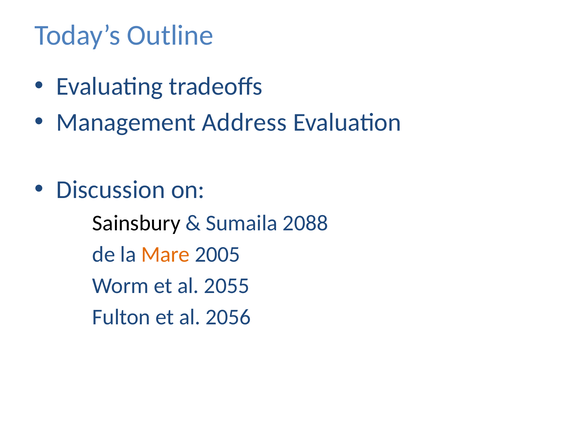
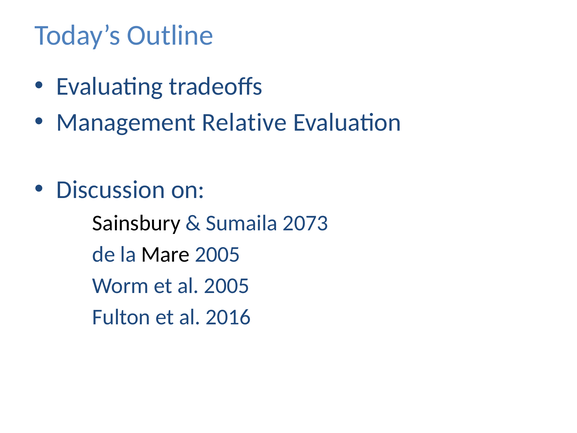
Address: Address -> Relative
2088: 2088 -> 2073
Mare colour: orange -> black
al 2055: 2055 -> 2005
2056: 2056 -> 2016
